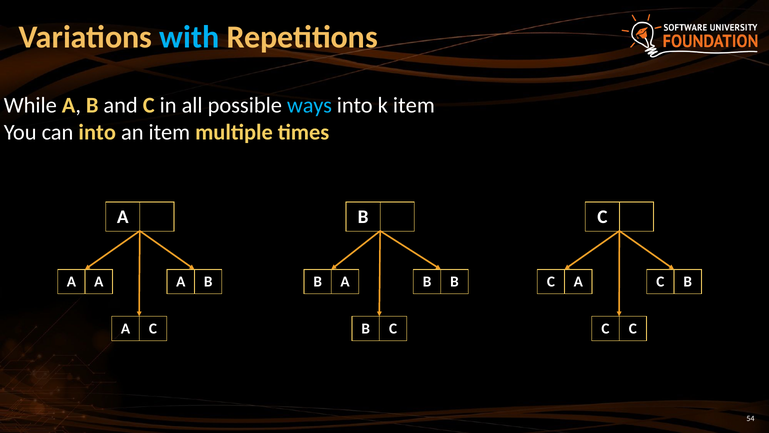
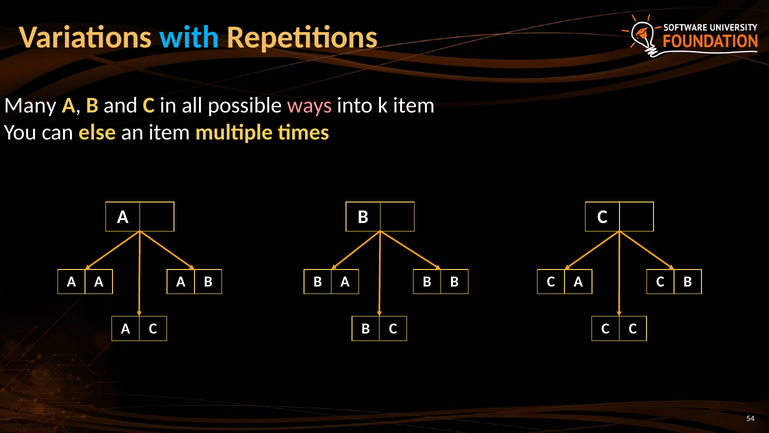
While: While -> Many
ways colour: light blue -> pink
can into: into -> else
